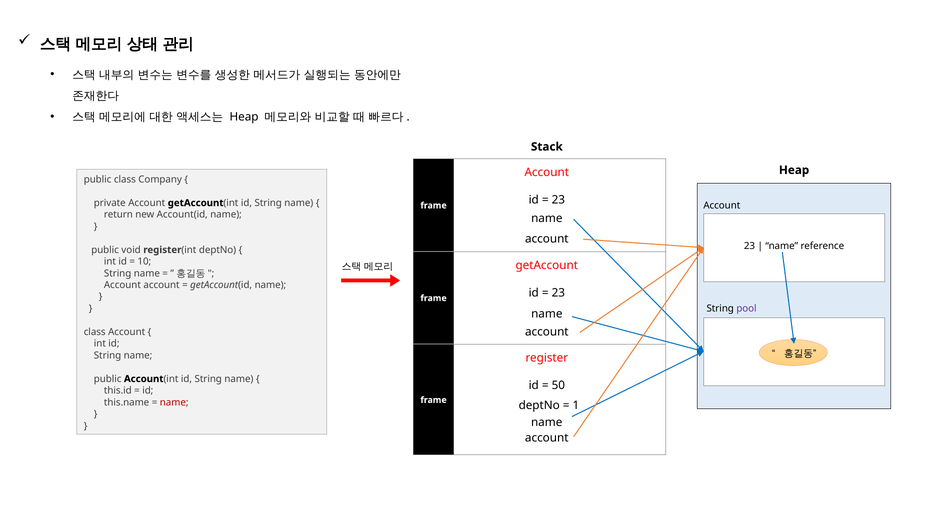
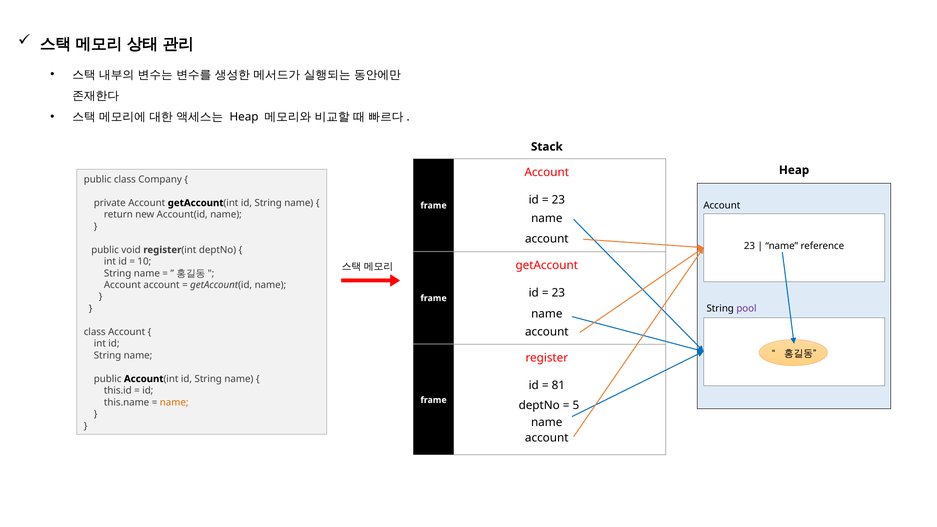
50: 50 -> 81
name at (174, 402) colour: red -> orange
1: 1 -> 5
